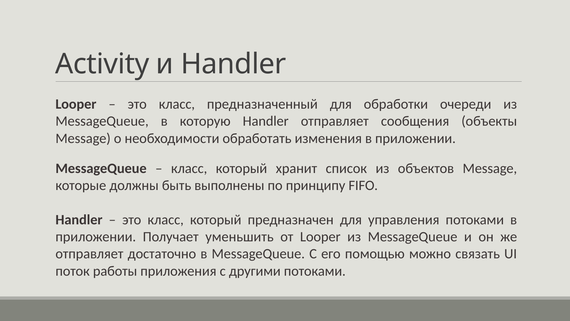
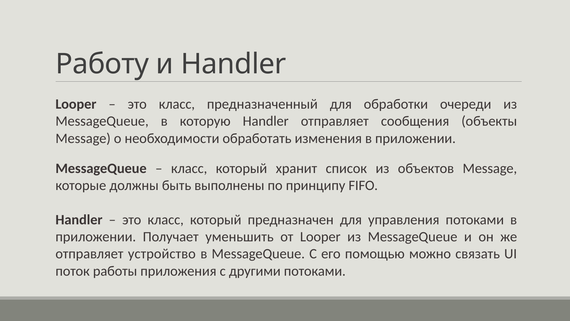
Activity: Activity -> Работу
достаточно: достаточно -> устройство
